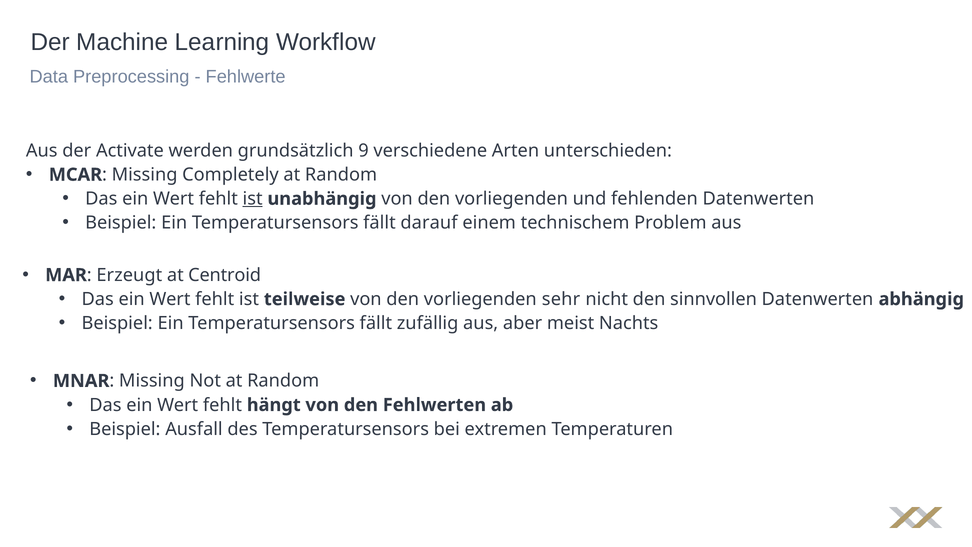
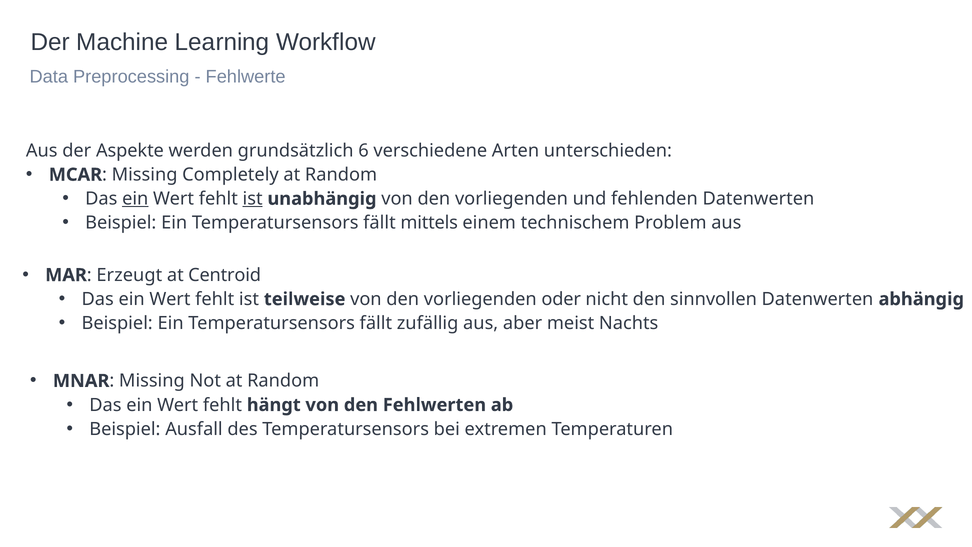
Activate: Activate -> Aspekte
9: 9 -> 6
ein at (135, 199) underline: none -> present
darauf: darauf -> mittels
sehr: sehr -> oder
